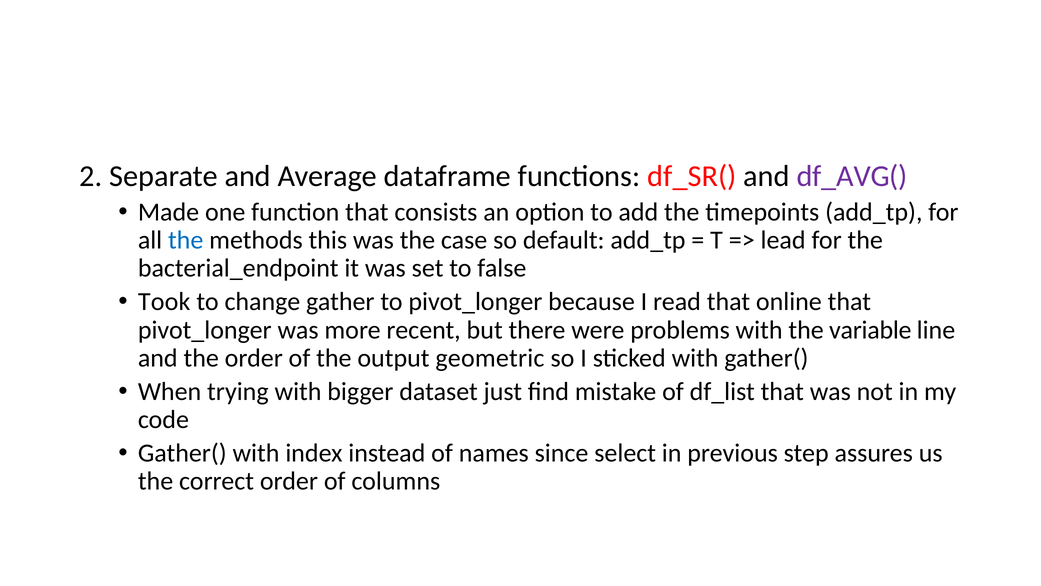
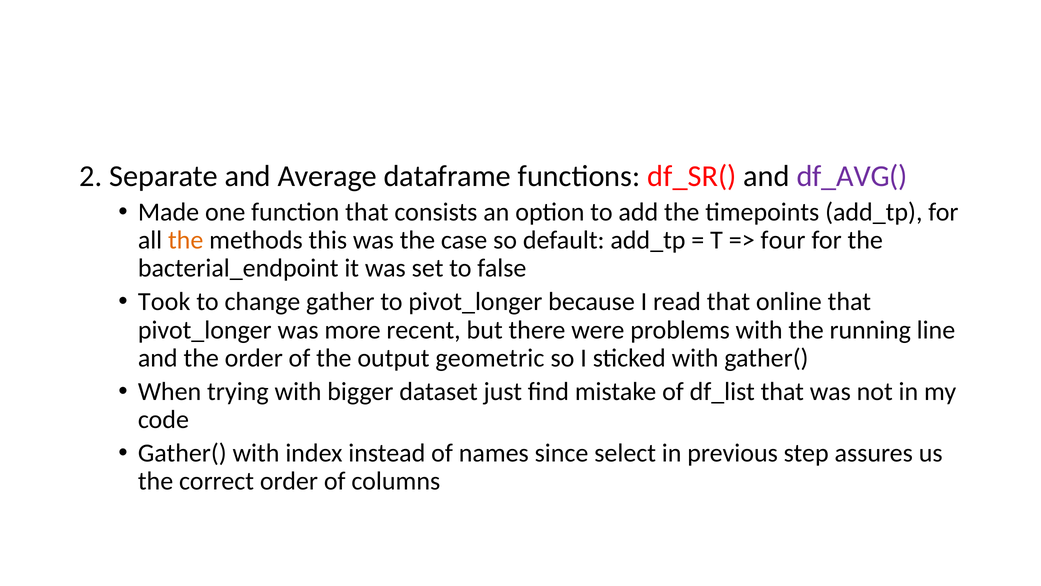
the at (186, 240) colour: blue -> orange
lead: lead -> four
variable: variable -> running
